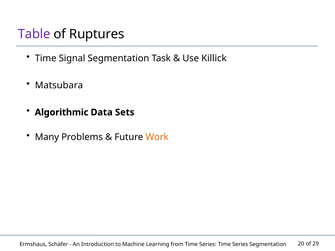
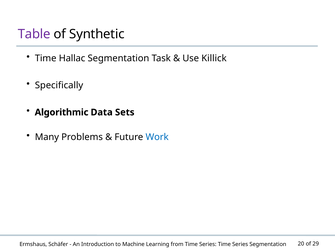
Ruptures: Ruptures -> Synthetic
Signal: Signal -> Hallac
Matsubara: Matsubara -> Specifically
Work colour: orange -> blue
